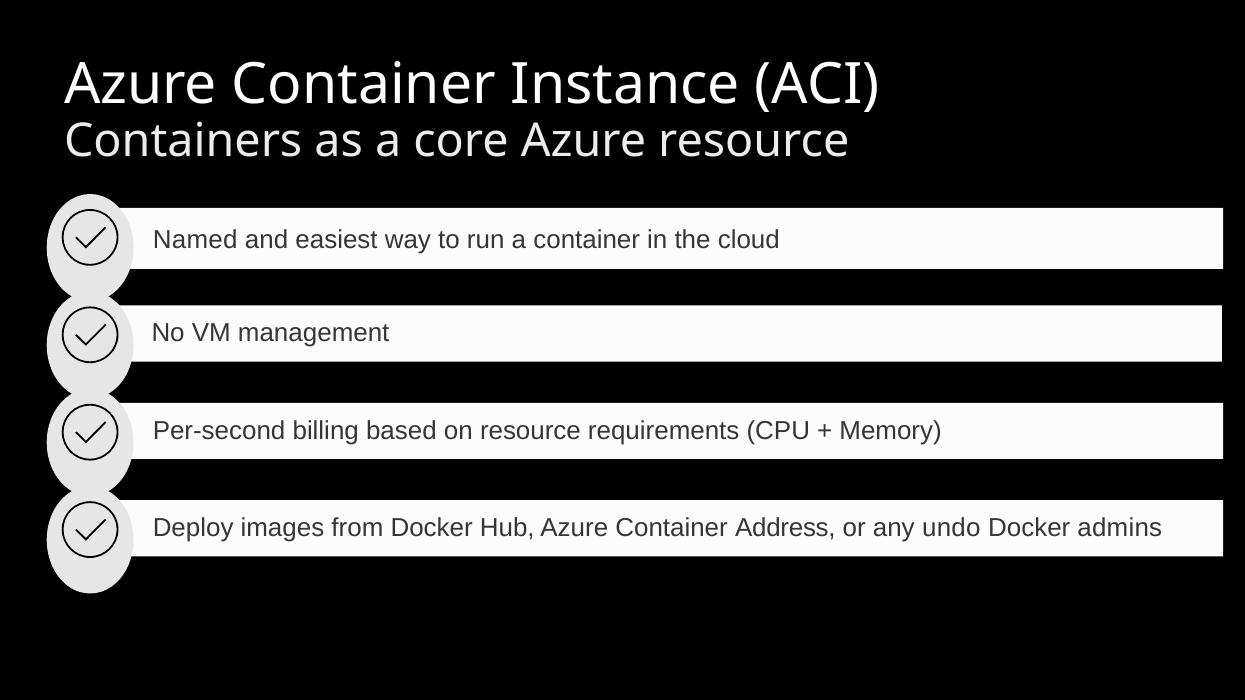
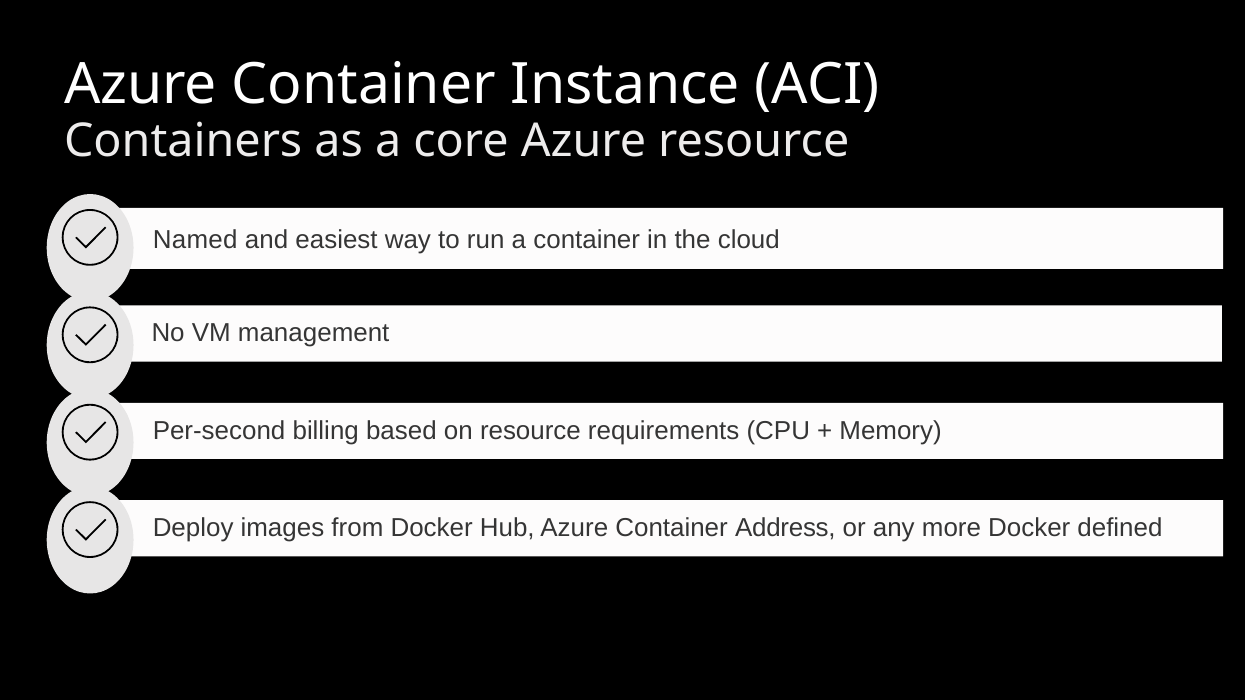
undo: undo -> more
admins: admins -> defined
